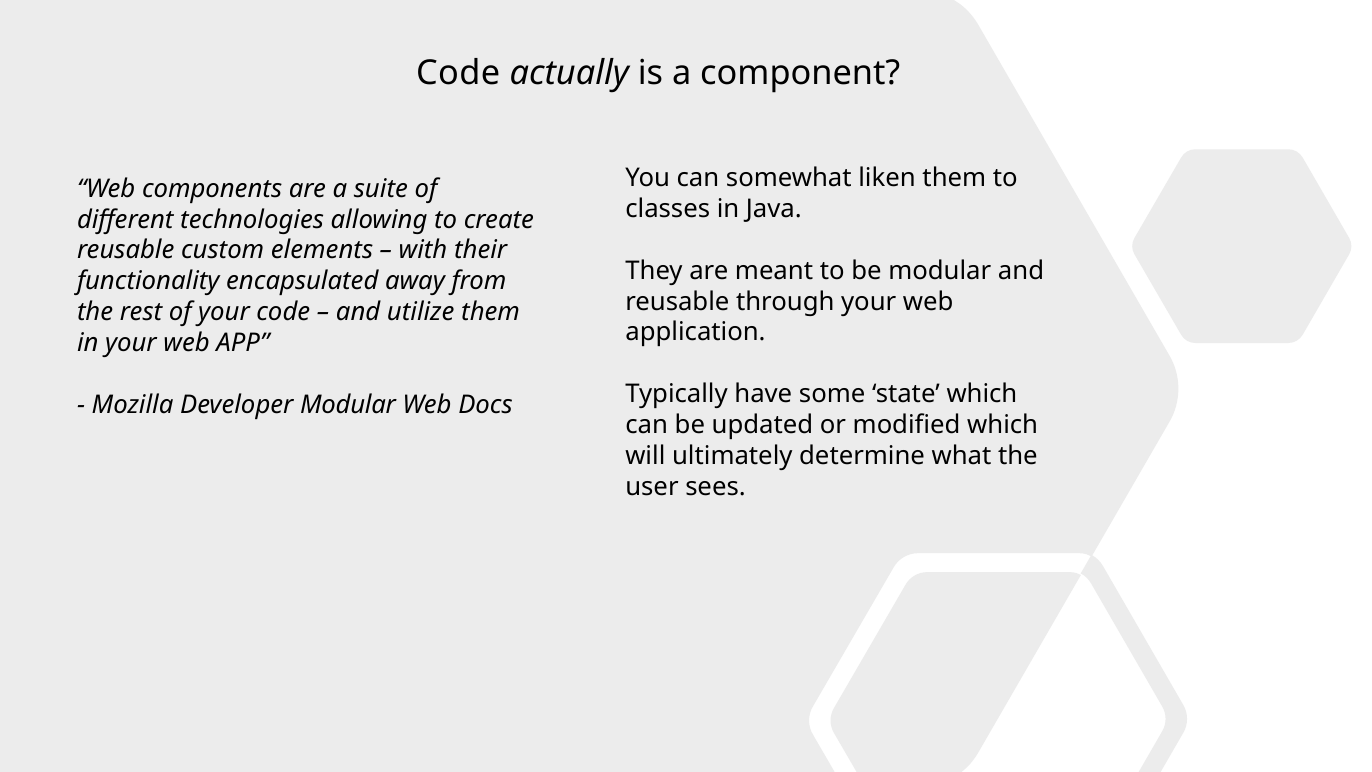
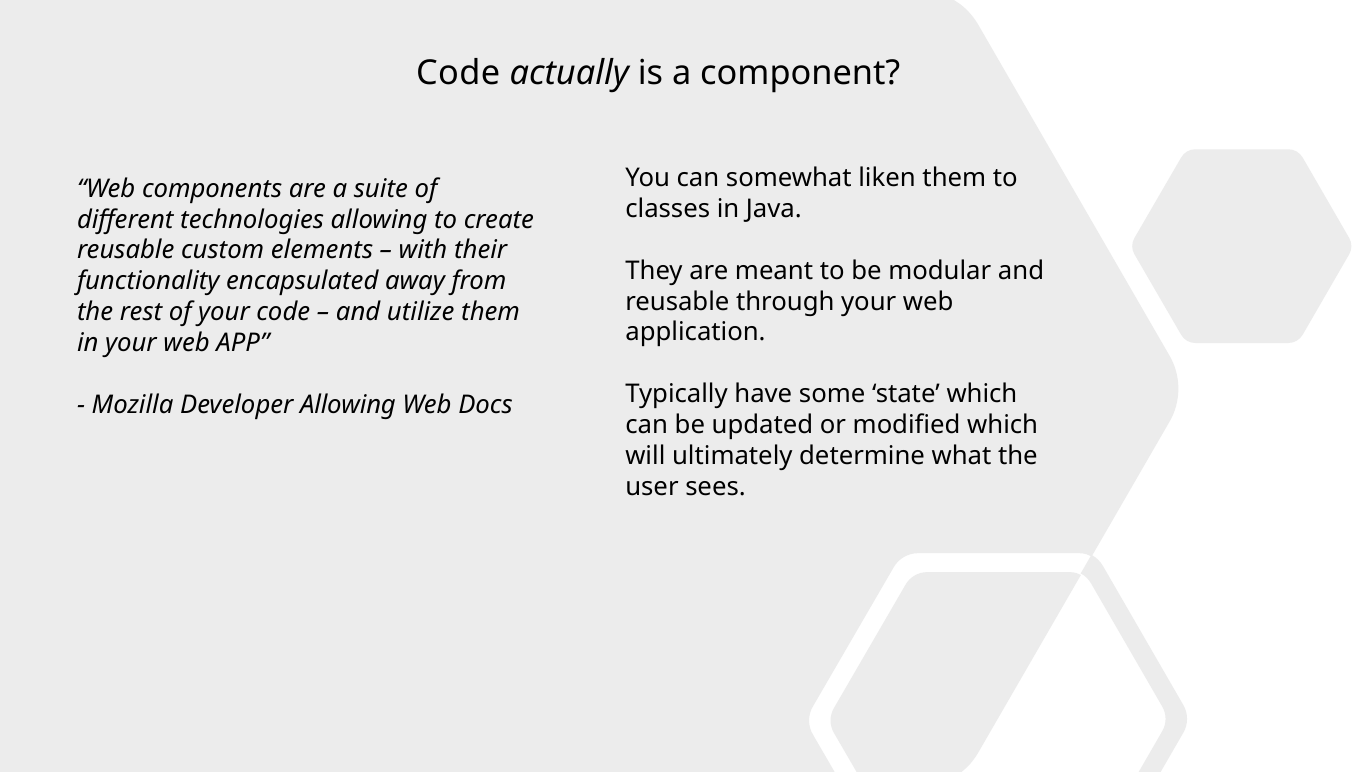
Developer Modular: Modular -> Allowing
